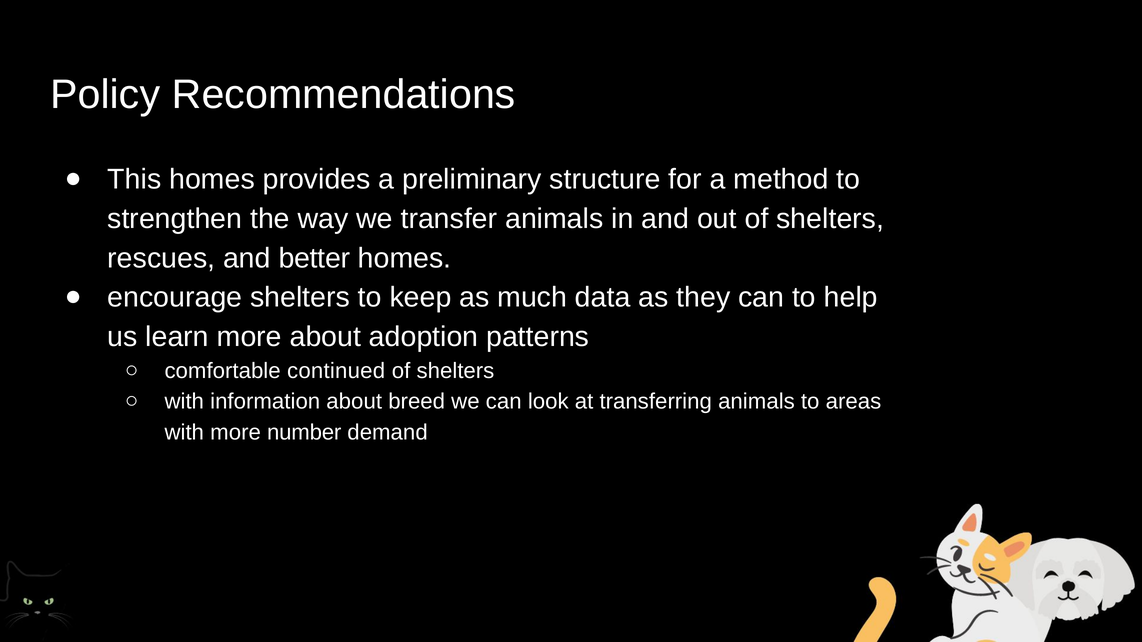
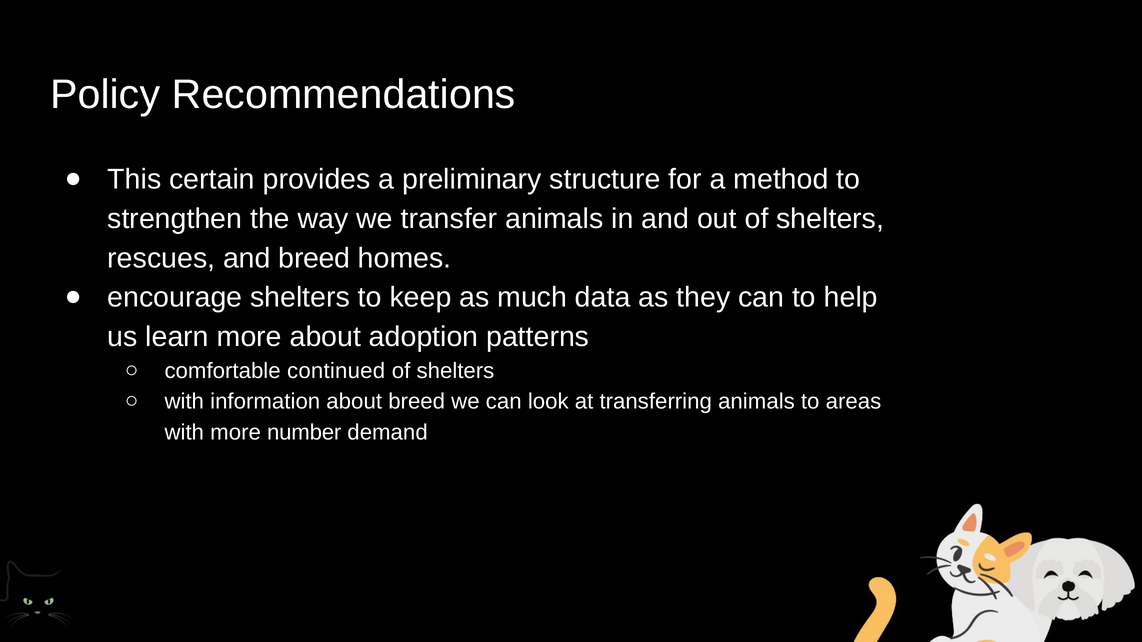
This homes: homes -> certain
and better: better -> breed
